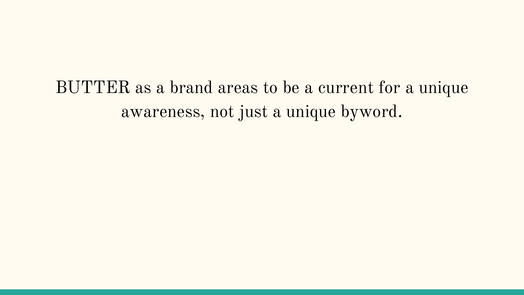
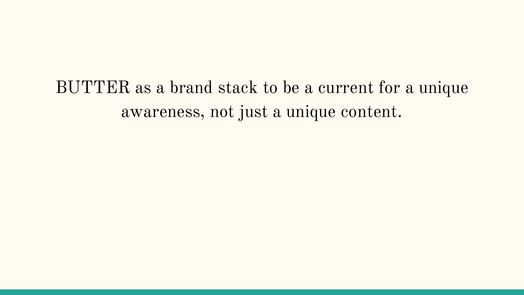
areas: areas -> stack
byword: byword -> content
